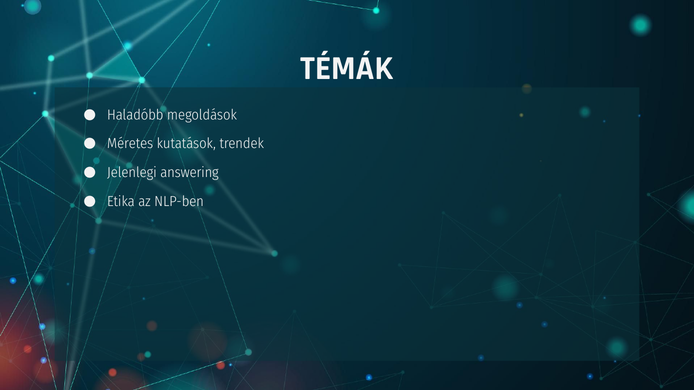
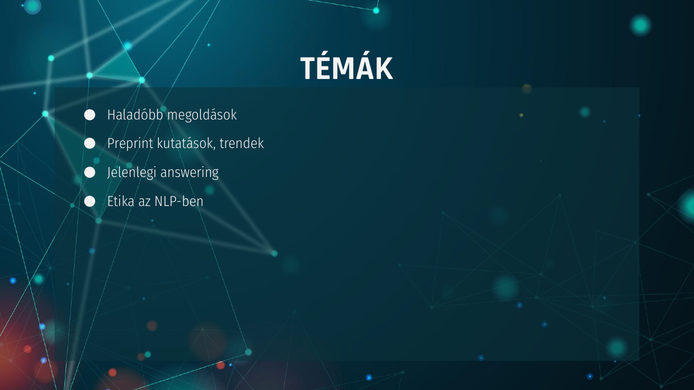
Méretes: Méretes -> Preprint
